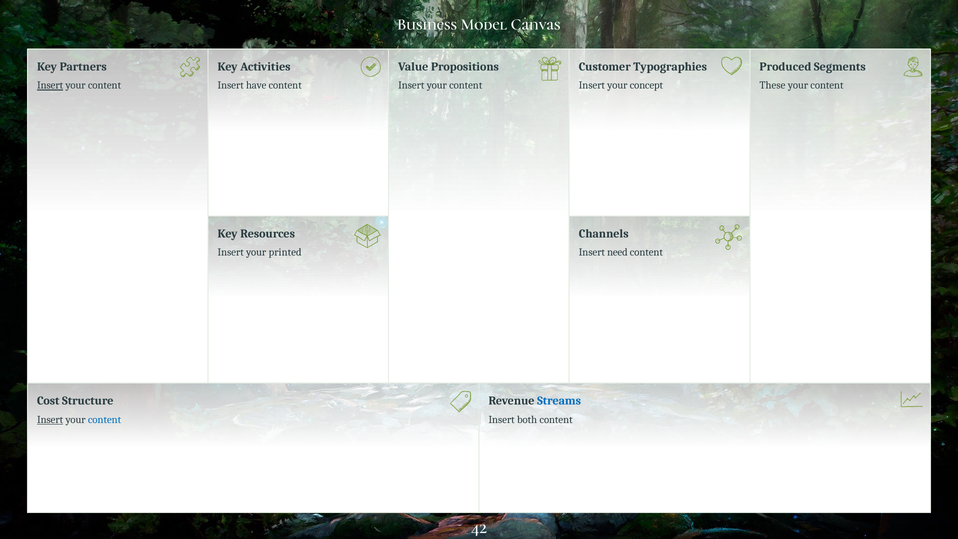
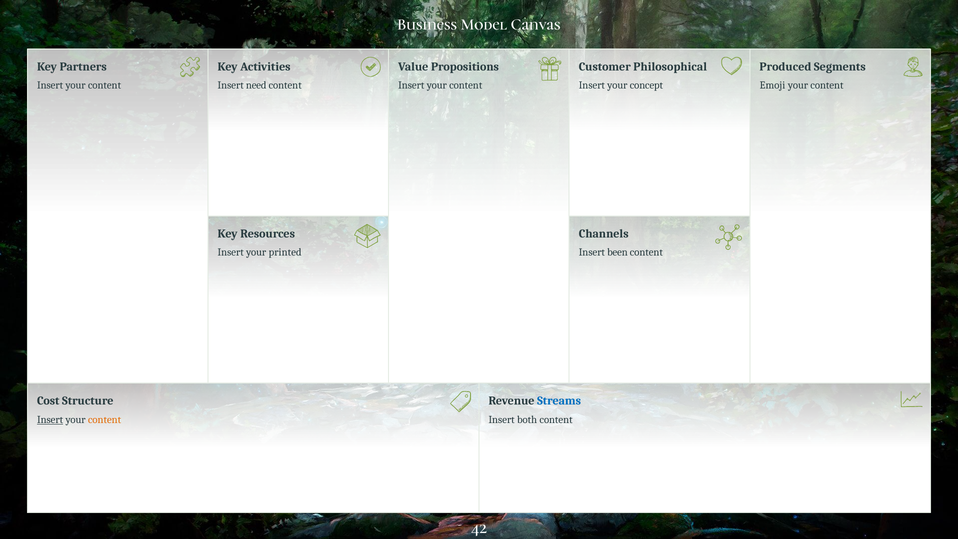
Typographies: Typographies -> Philosophical
Insert at (50, 85) underline: present -> none
have: have -> need
These: These -> Emoji
need: need -> been
content at (105, 420) colour: blue -> orange
